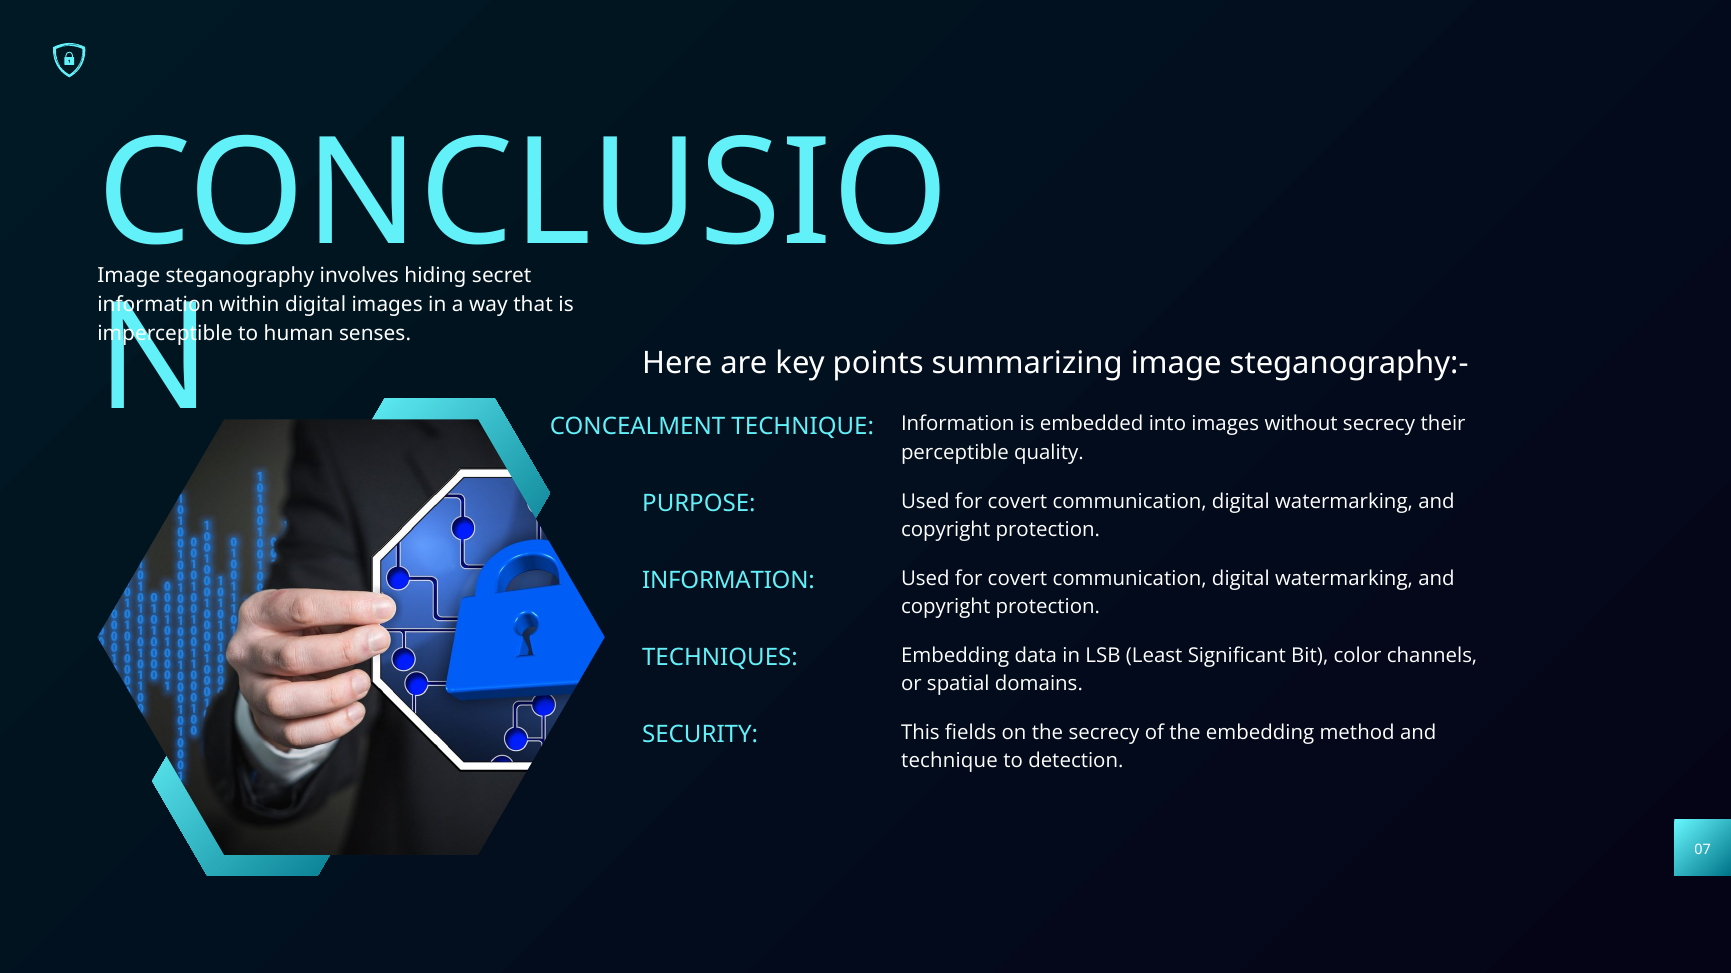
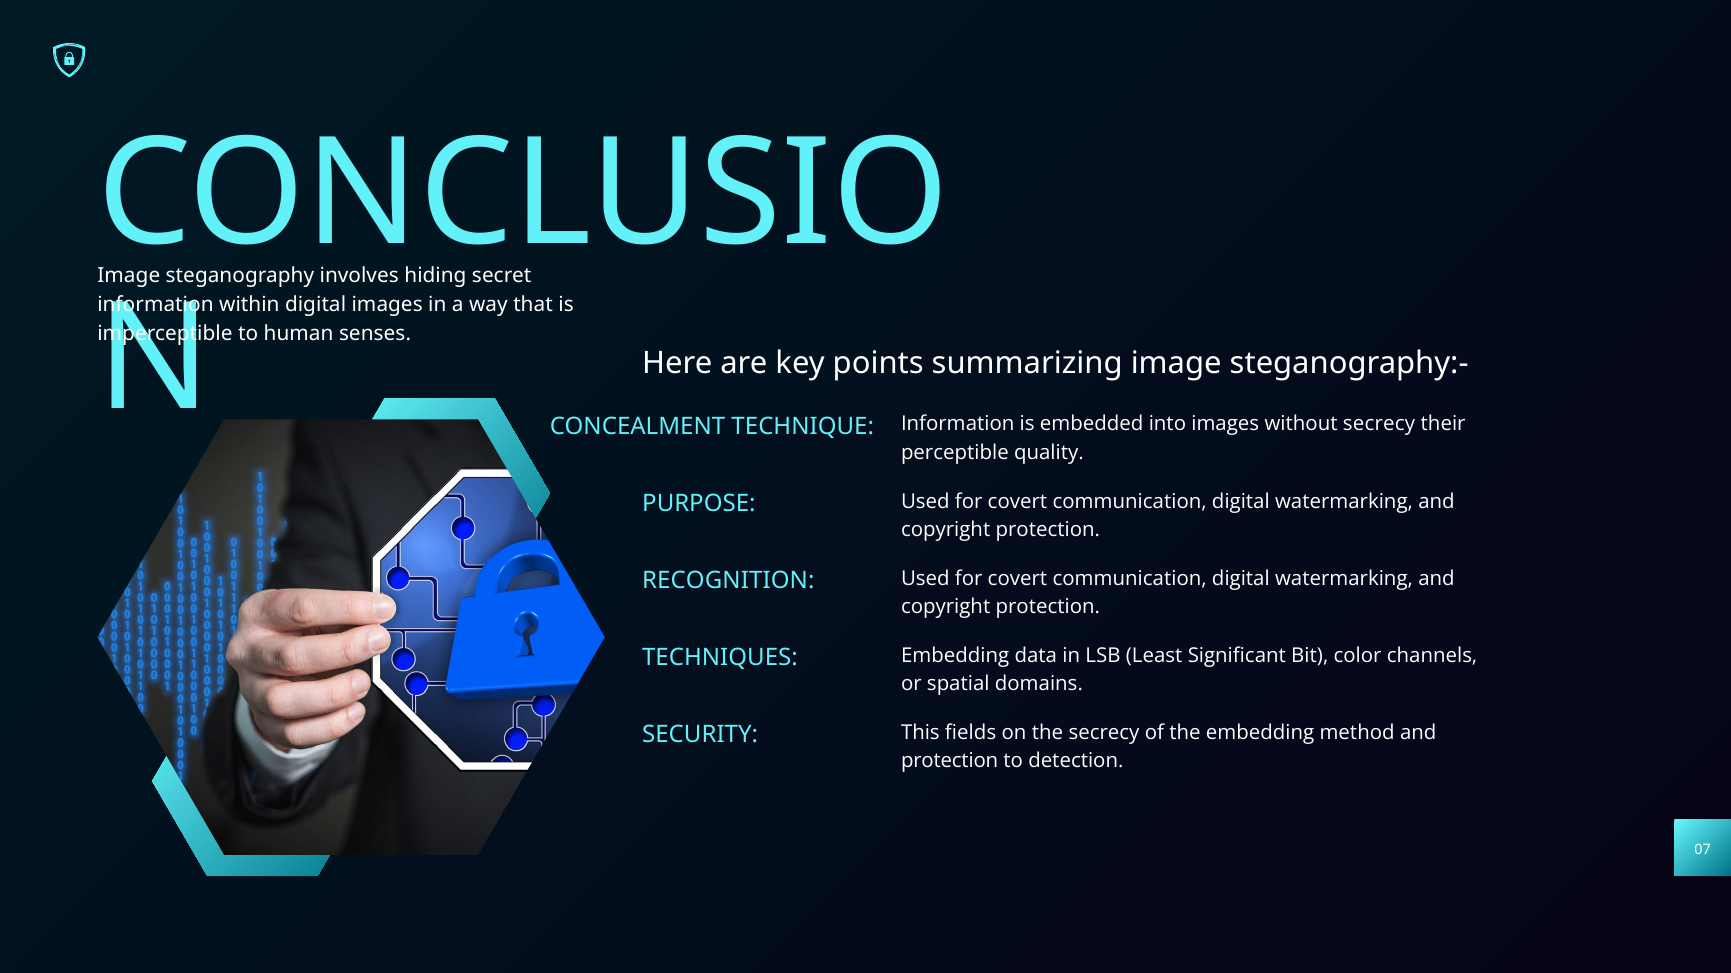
INFORMATION at (728, 581): INFORMATION -> RECOGNITION
technique at (949, 762): technique -> protection
